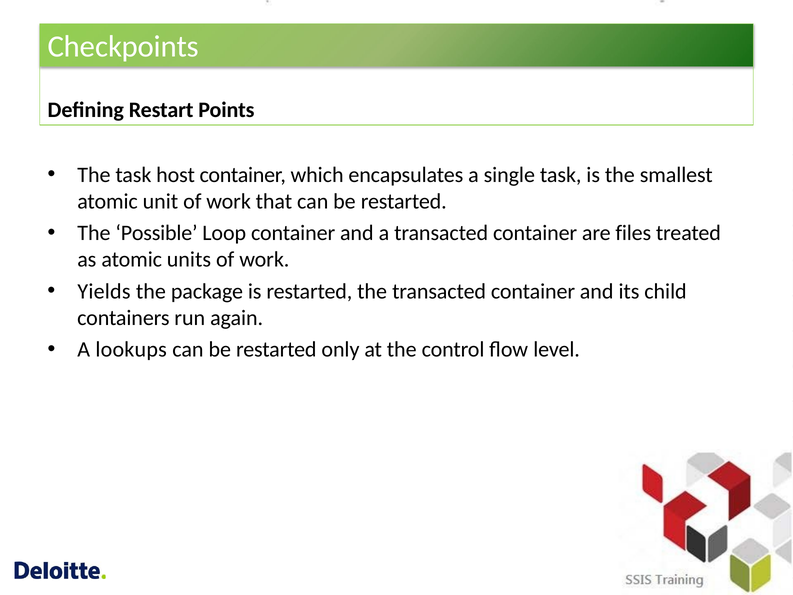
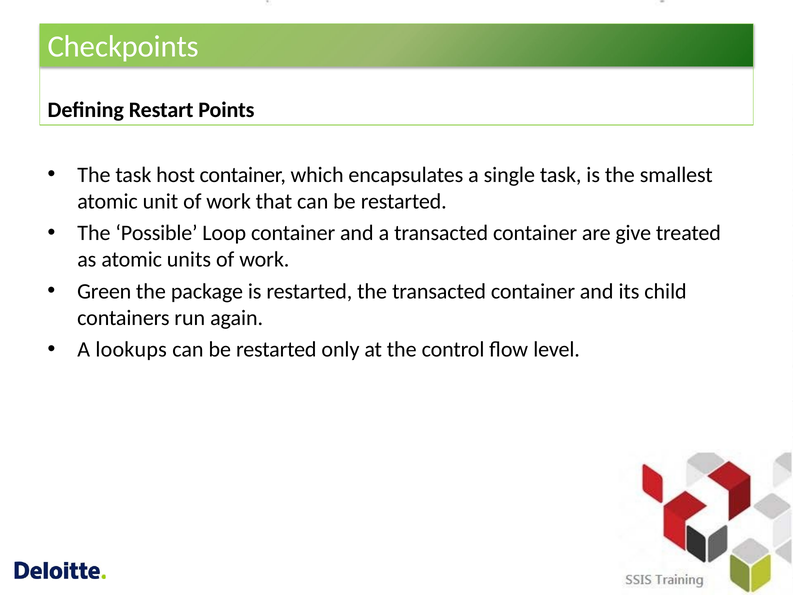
files: files -> give
Yields: Yields -> Green
